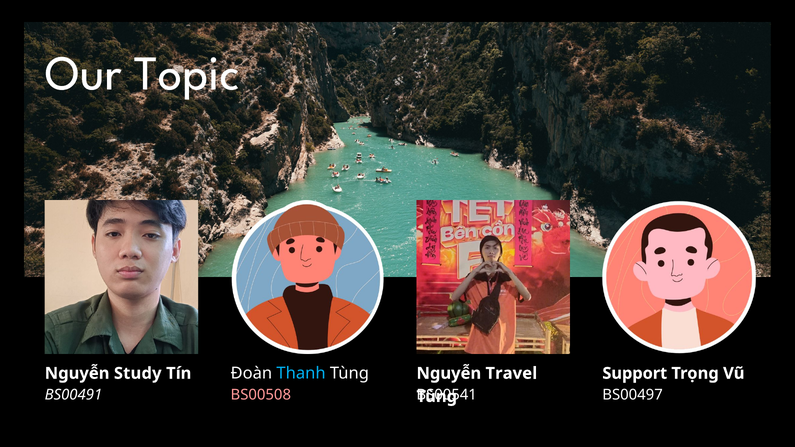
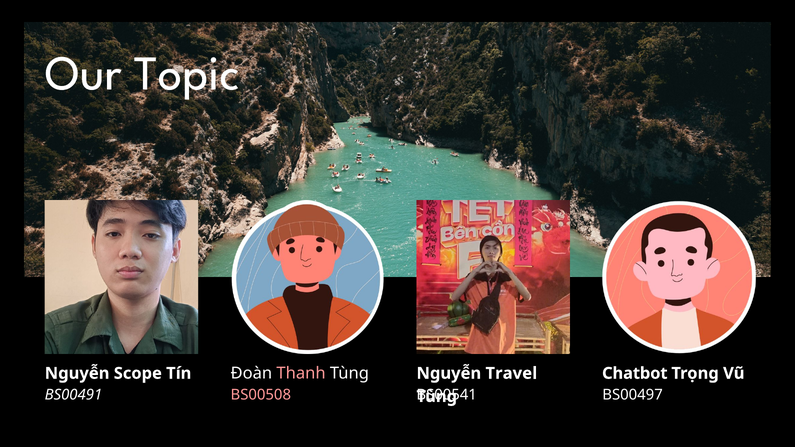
Thanh colour: light blue -> pink
Study: Study -> Scope
Support: Support -> Chatbot
